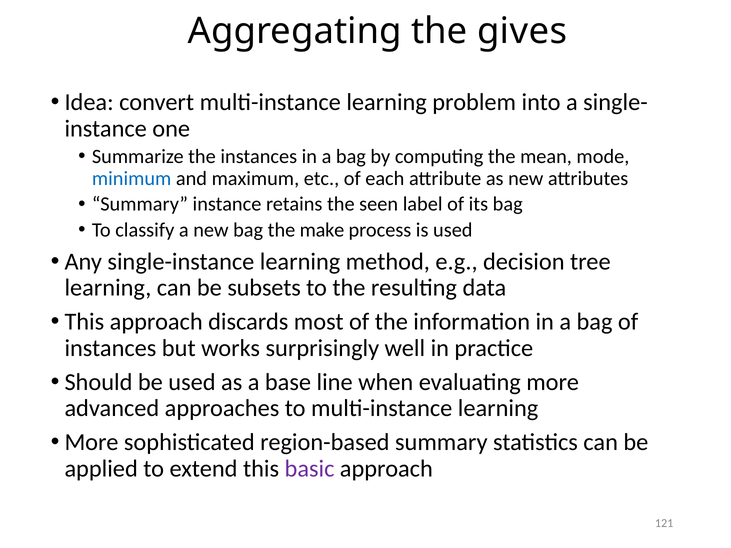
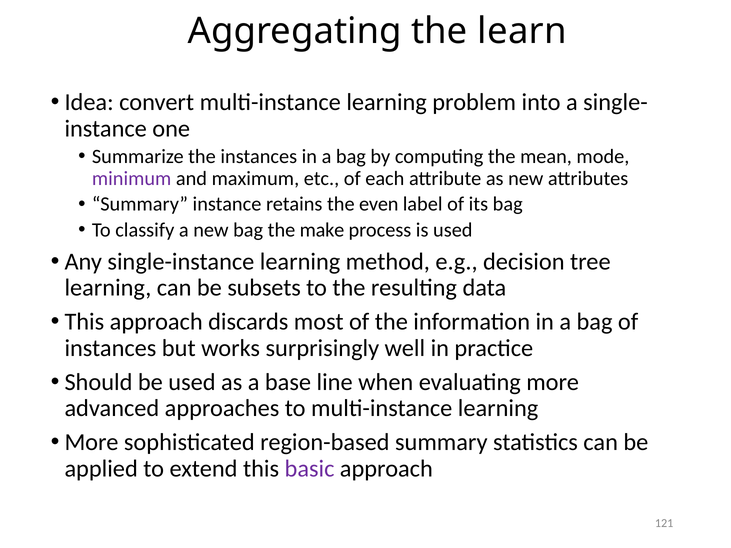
gives: gives -> learn
minimum colour: blue -> purple
seen: seen -> even
